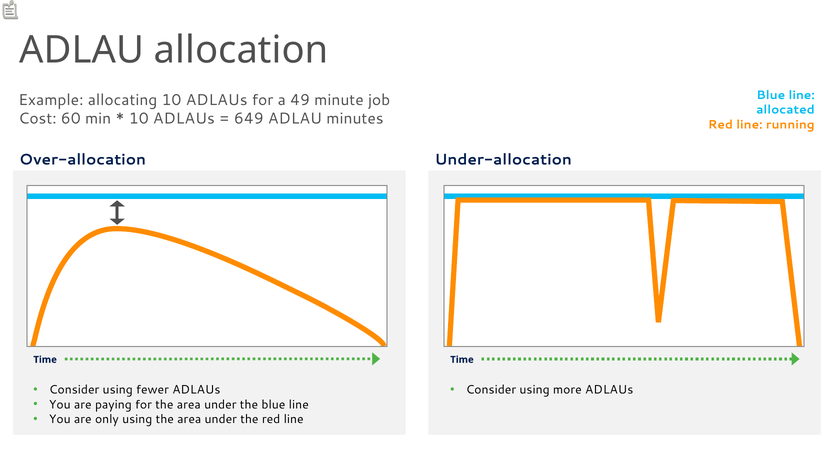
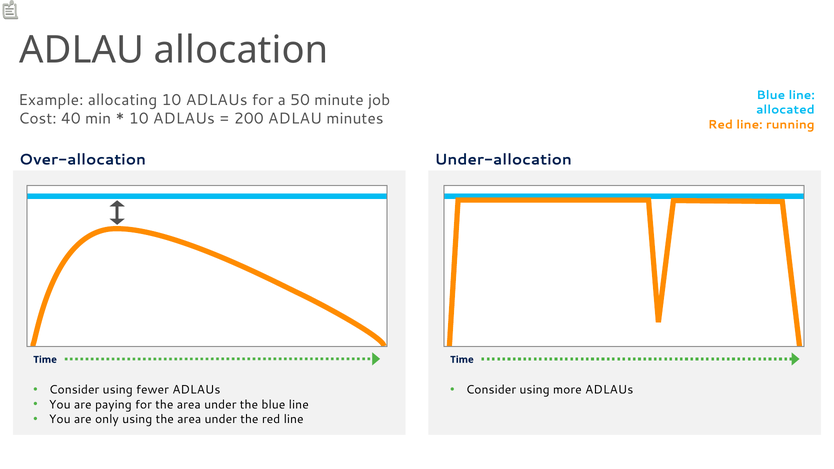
49: 49 -> 50
60: 60 -> 40
649: 649 -> 200
